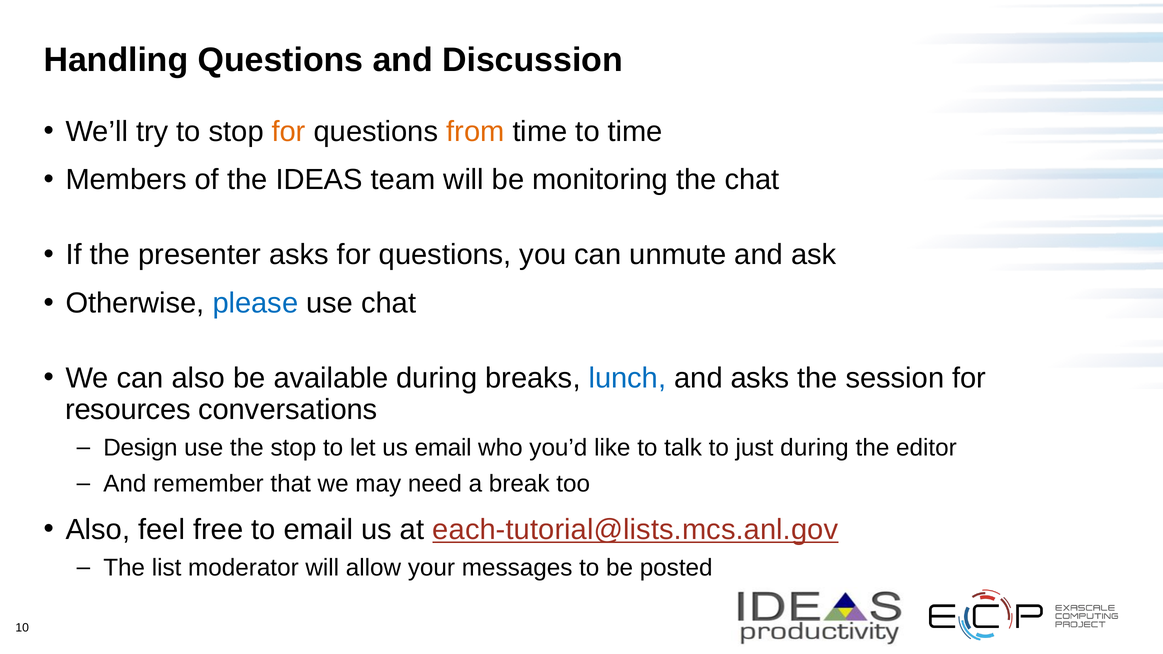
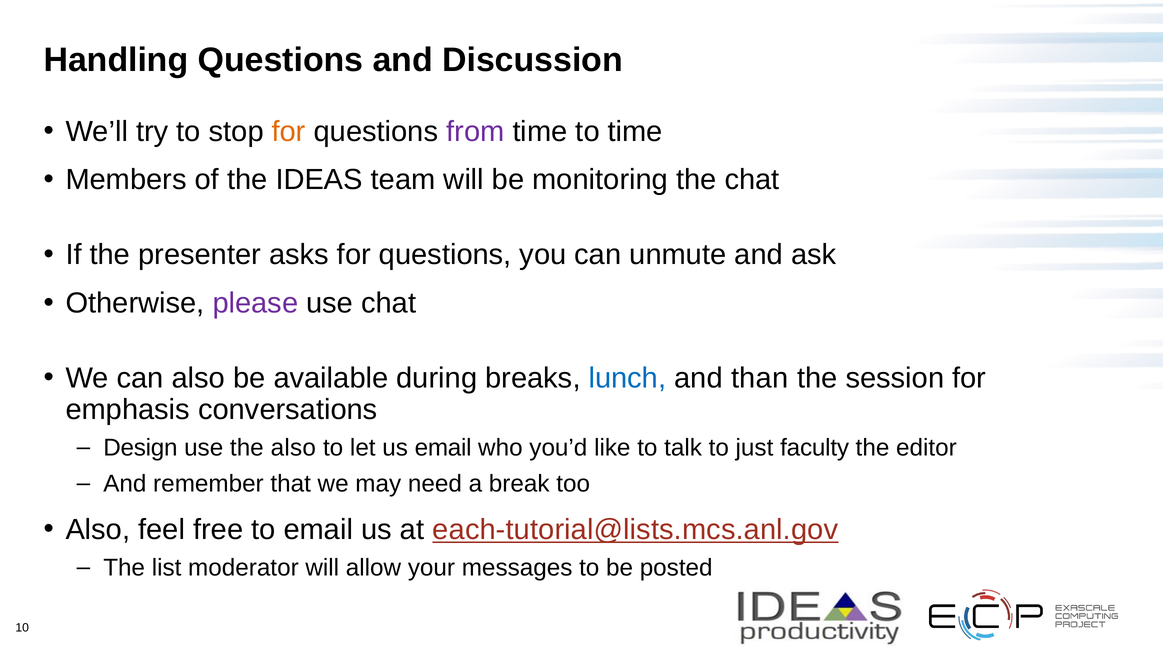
from colour: orange -> purple
please colour: blue -> purple
and asks: asks -> than
resources: resources -> emphasis
the stop: stop -> also
just during: during -> faculty
